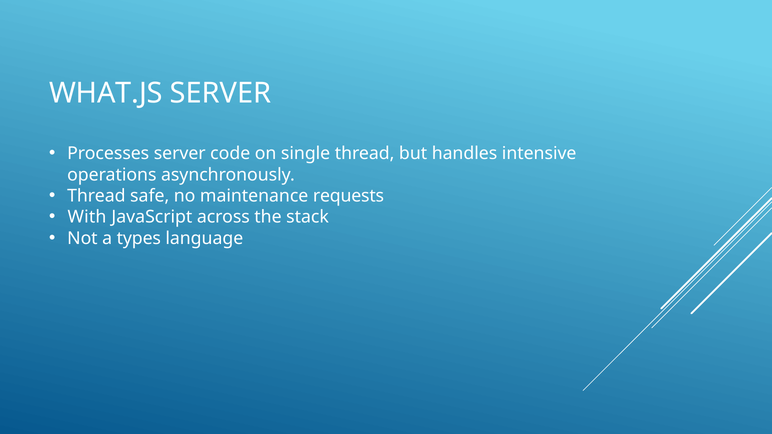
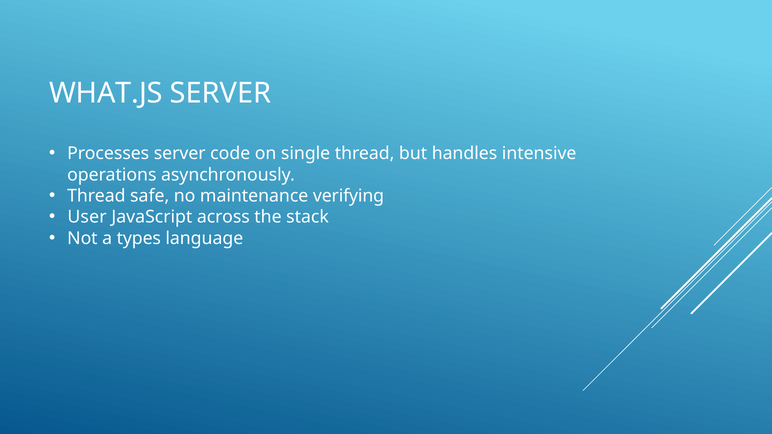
requests: requests -> verifying
With: With -> User
